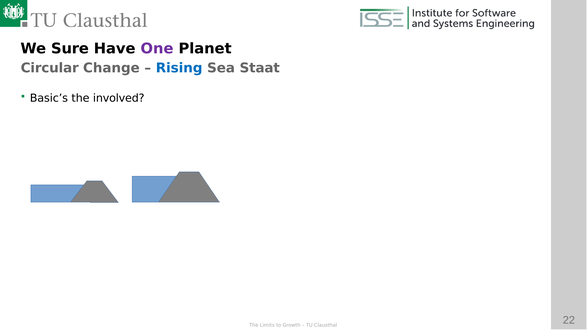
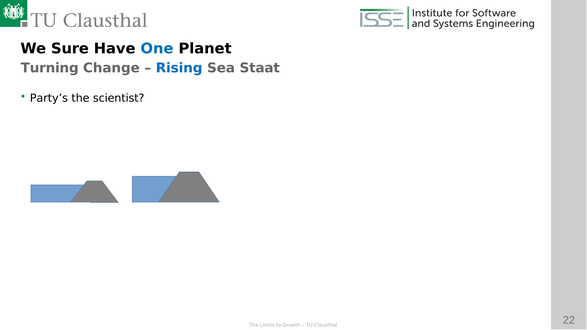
One colour: purple -> blue
Circular: Circular -> Turning
Basic’s: Basic’s -> Party’s
involved: involved -> scientist
